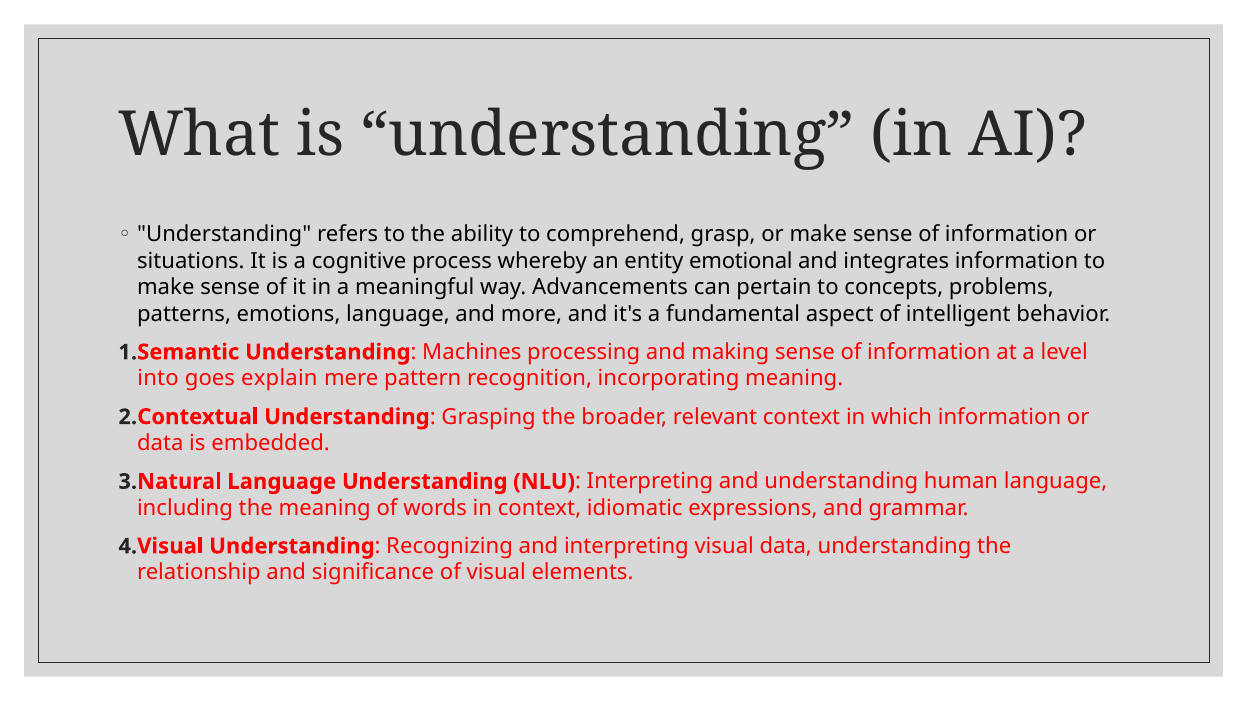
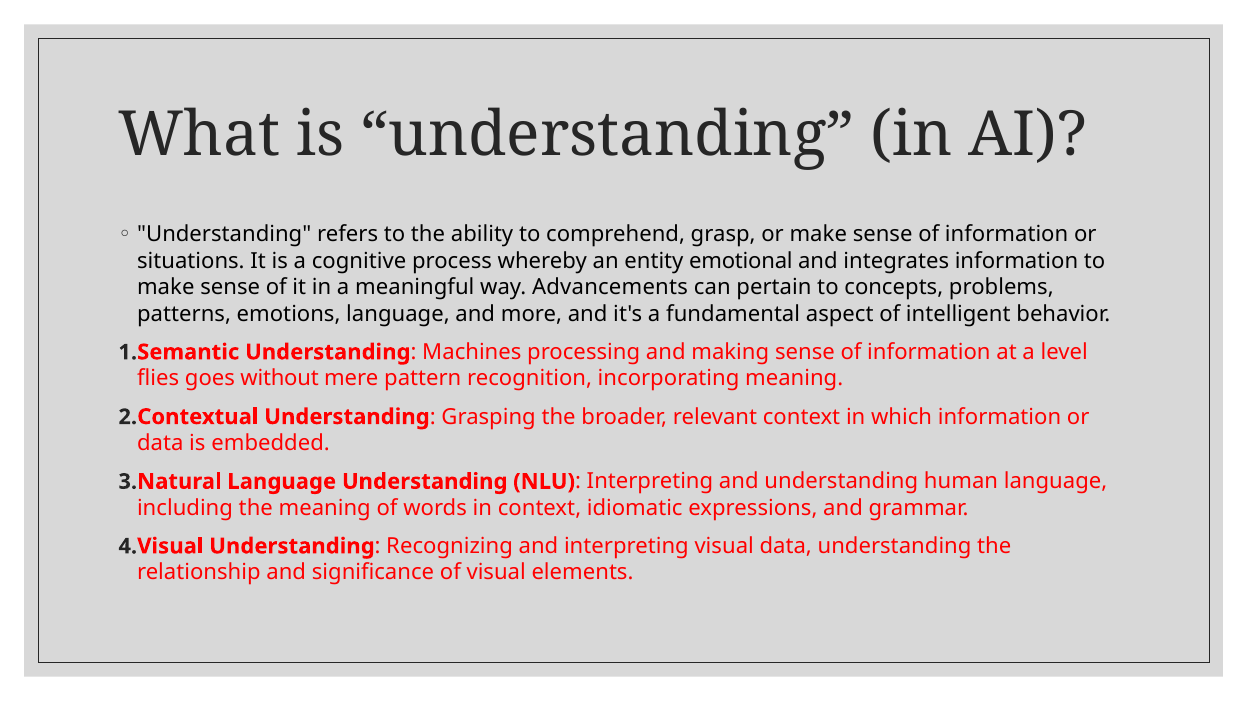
into: into -> flies
explain: explain -> without
